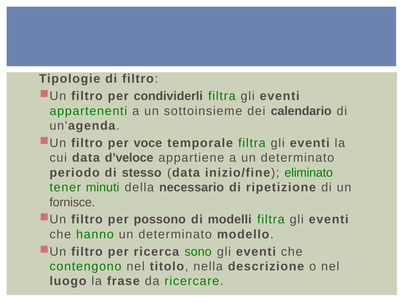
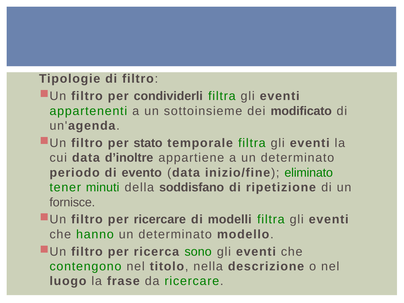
calendario: calendario -> modificato
voce: voce -> stato
d’veloce: d’veloce -> d’inoltre
stesso: stesso -> evento
necessario: necessario -> soddisfano
per possono: possono -> ricercare
